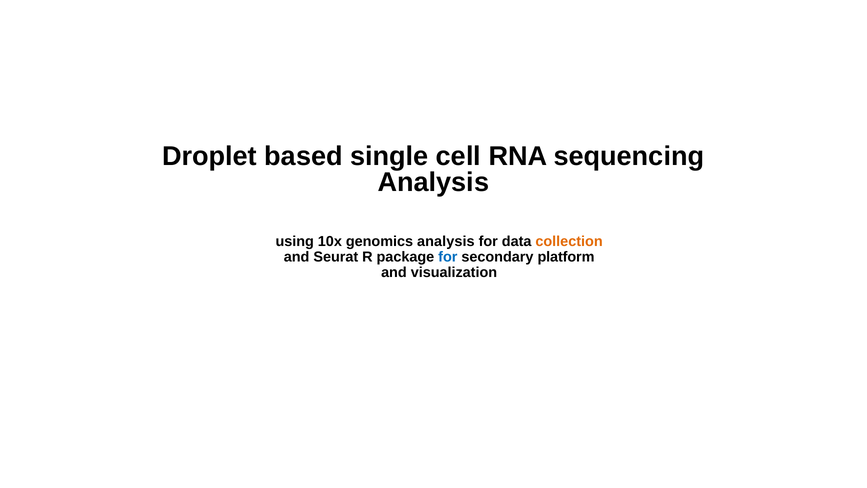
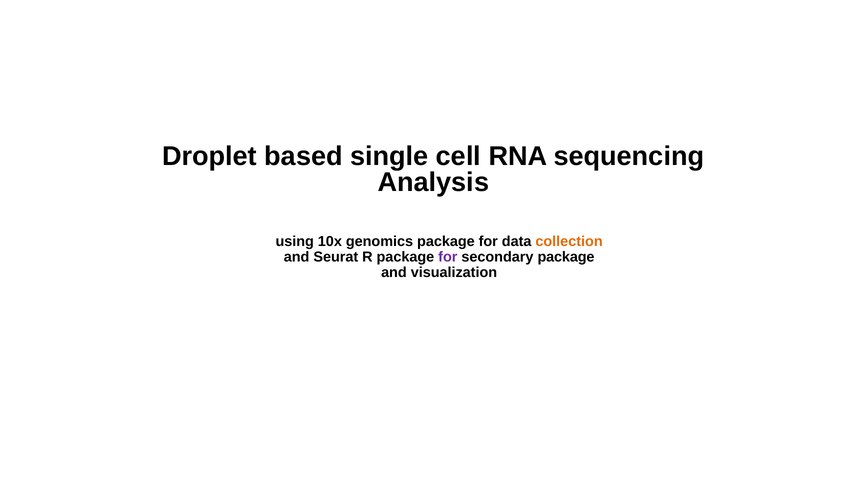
genomics analysis: analysis -> package
for at (448, 257) colour: blue -> purple
secondary platform: platform -> package
